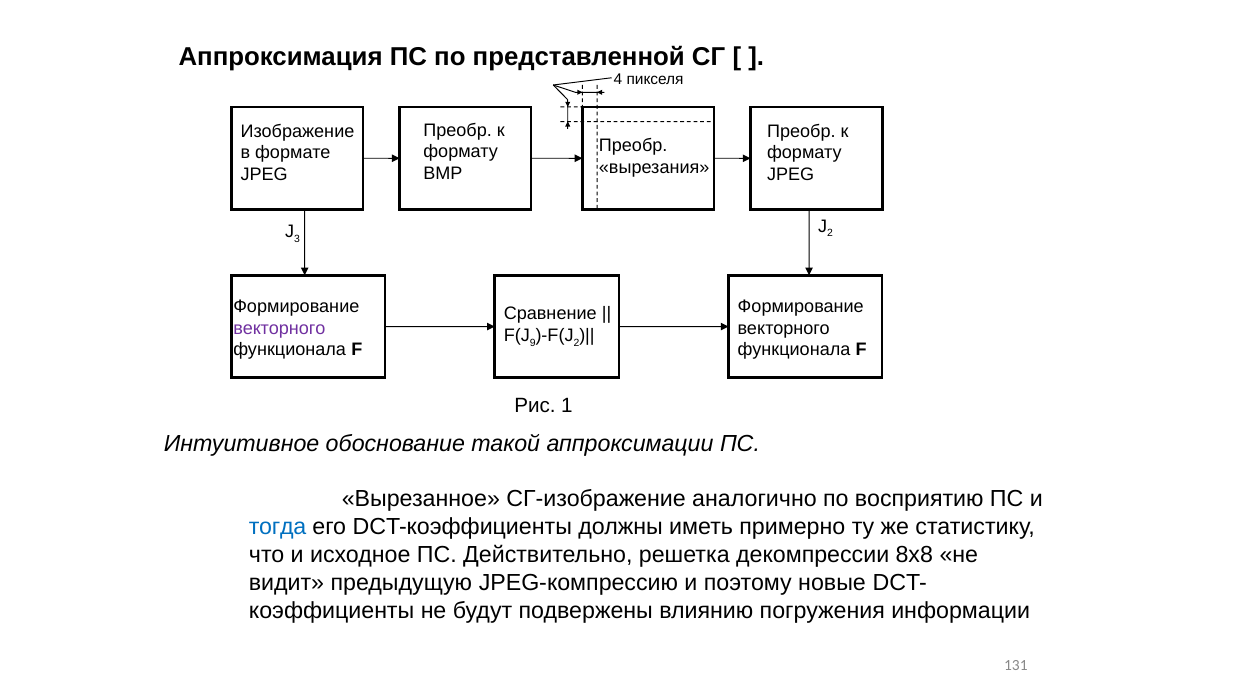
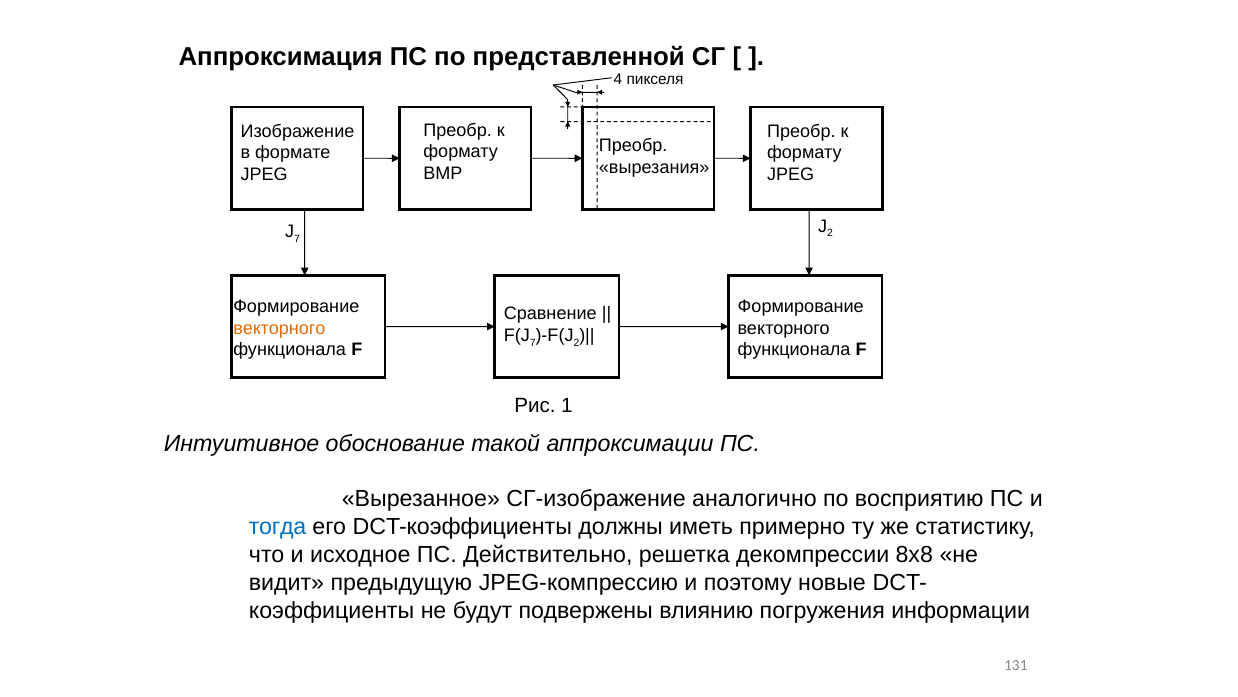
3 at (297, 239): 3 -> 7
векторного at (279, 328) colour: purple -> orange
9 at (533, 342): 9 -> 7
